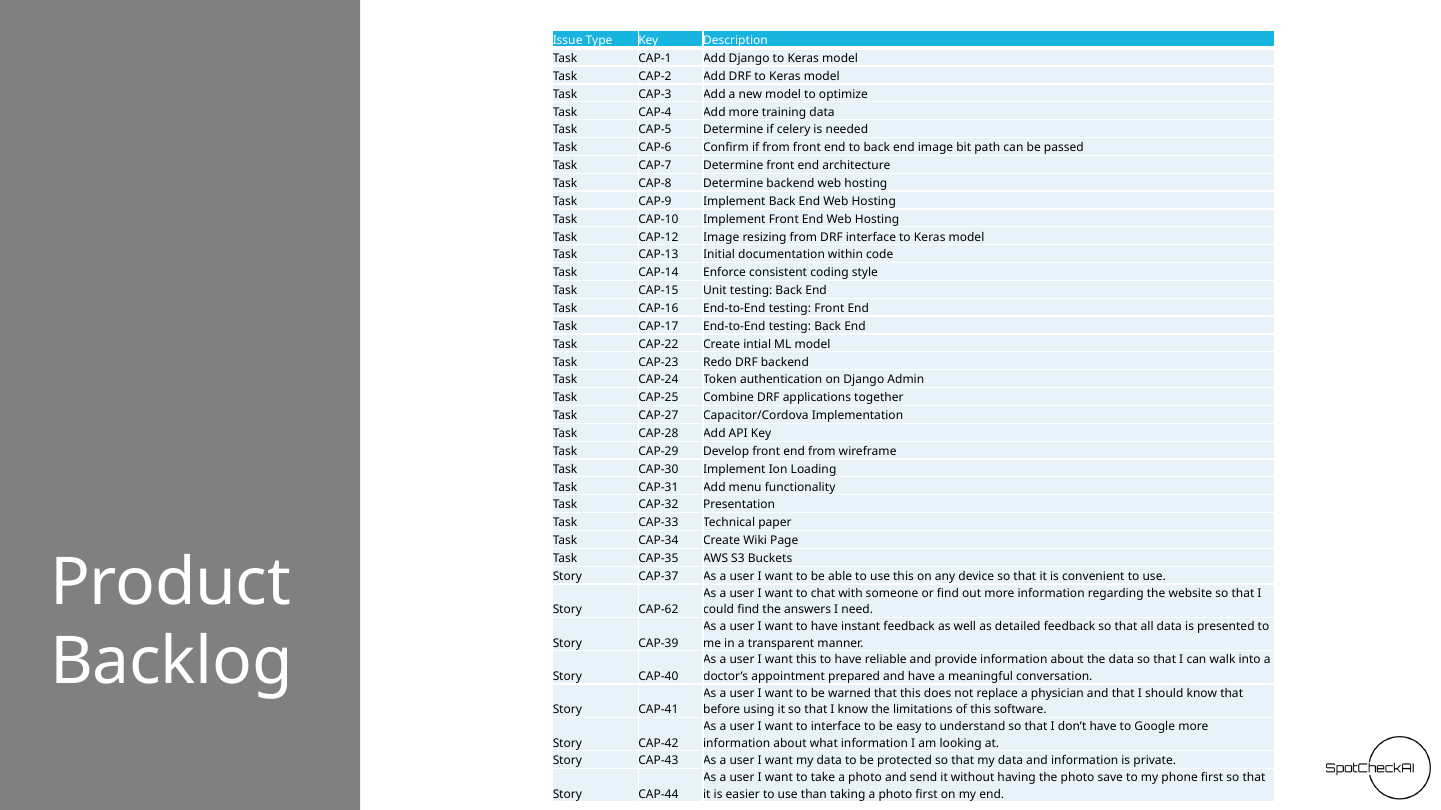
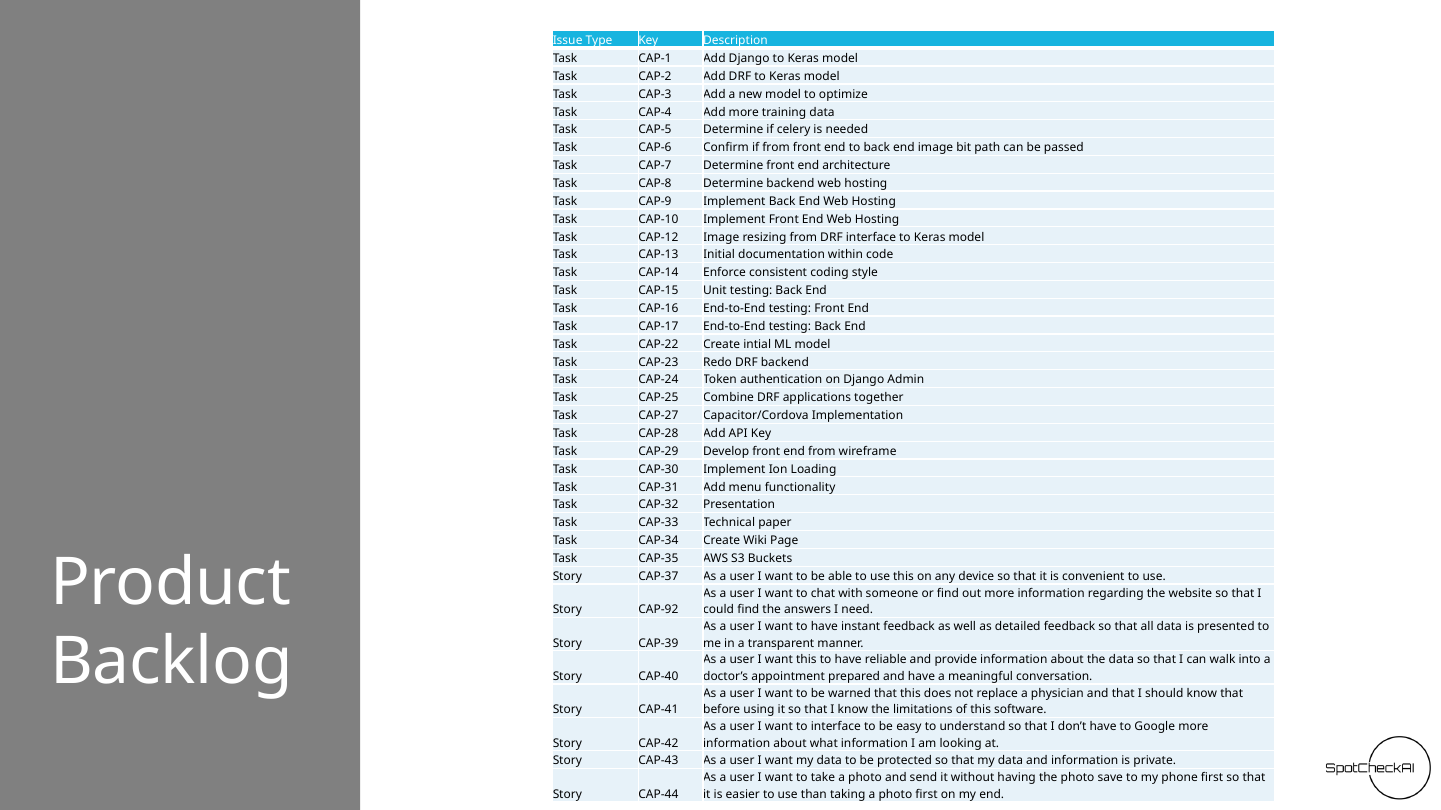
CAP-62: CAP-62 -> CAP-92
